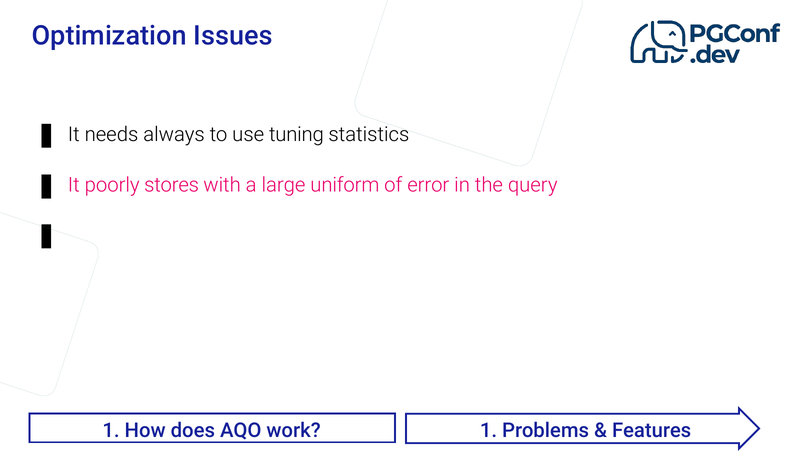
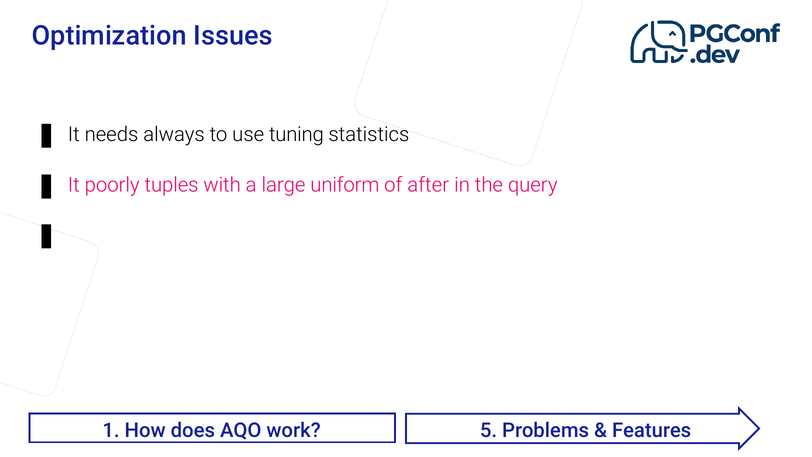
stores: stores -> tuples
error: error -> after
work 1: 1 -> 5
